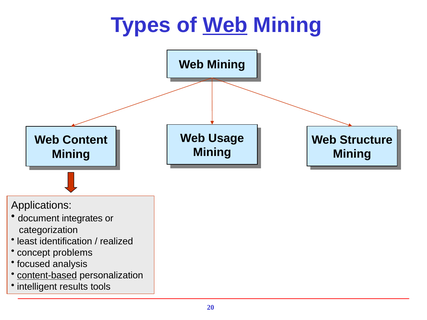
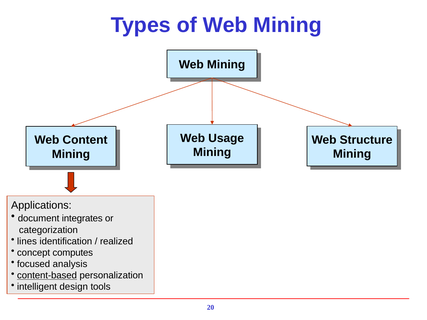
Web at (225, 25) underline: present -> none
least: least -> lines
problems: problems -> computes
results: results -> design
